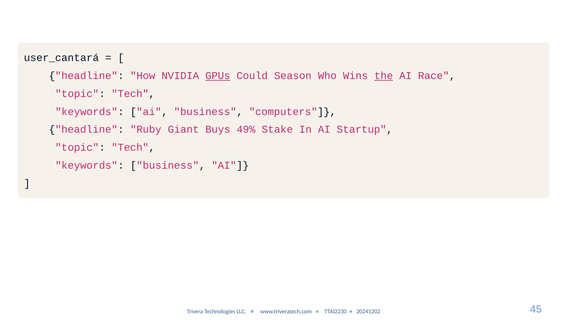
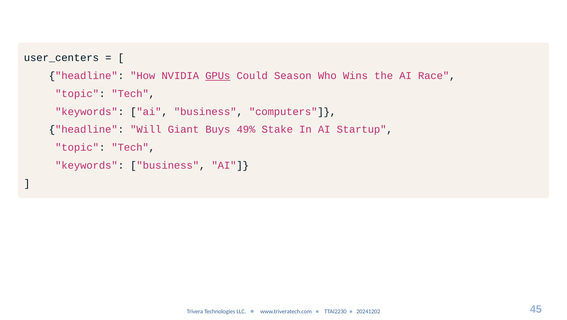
user_cantará: user_cantará -> user_centers
the underline: present -> none
Ruby: Ruby -> Will
